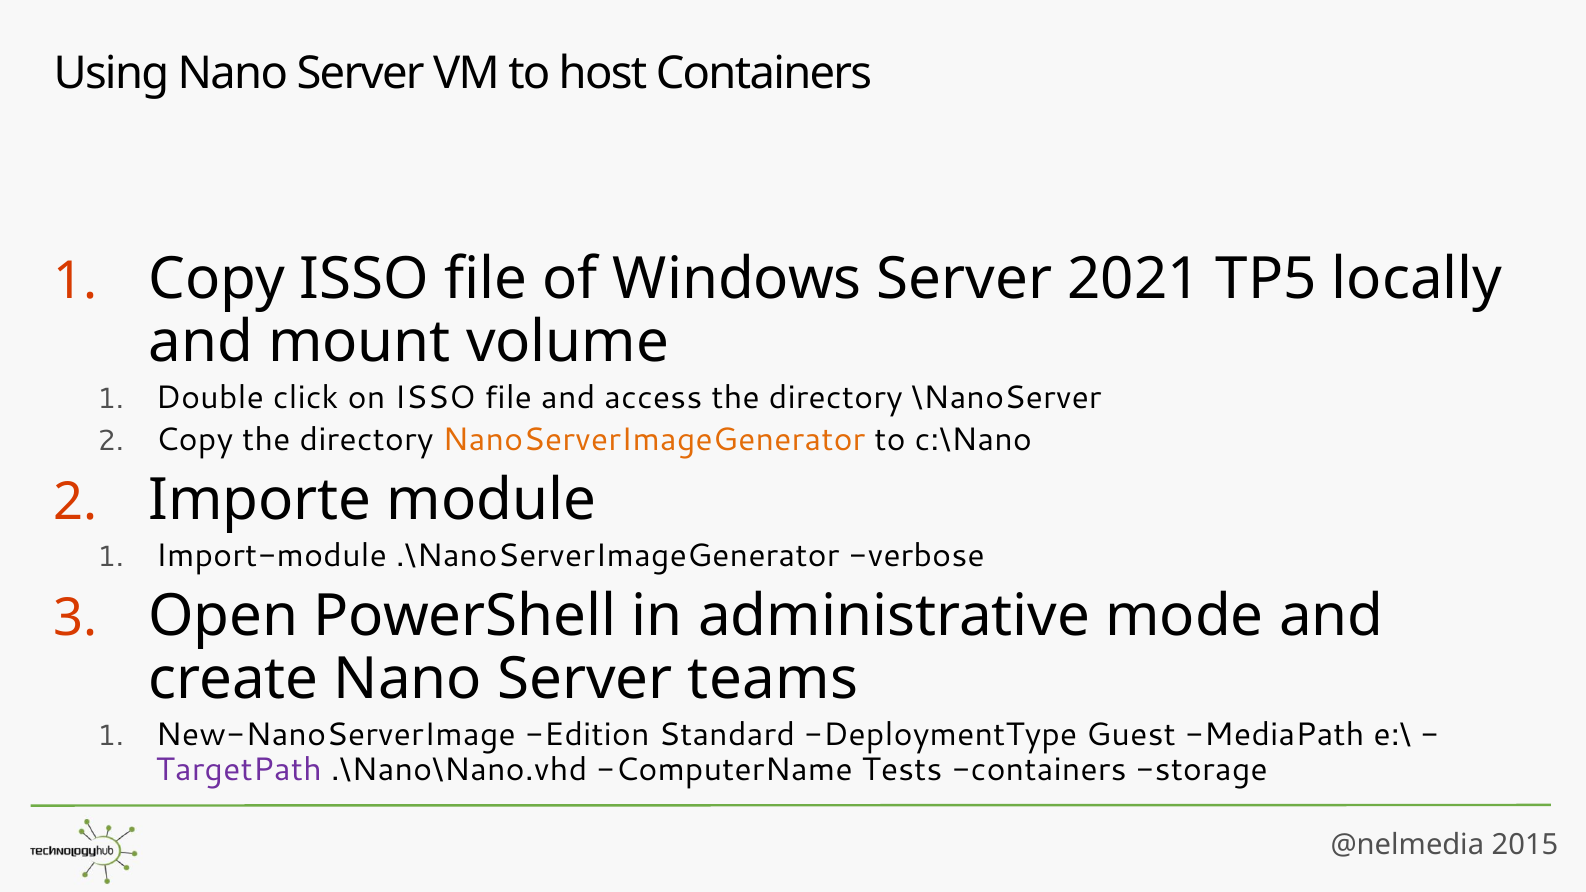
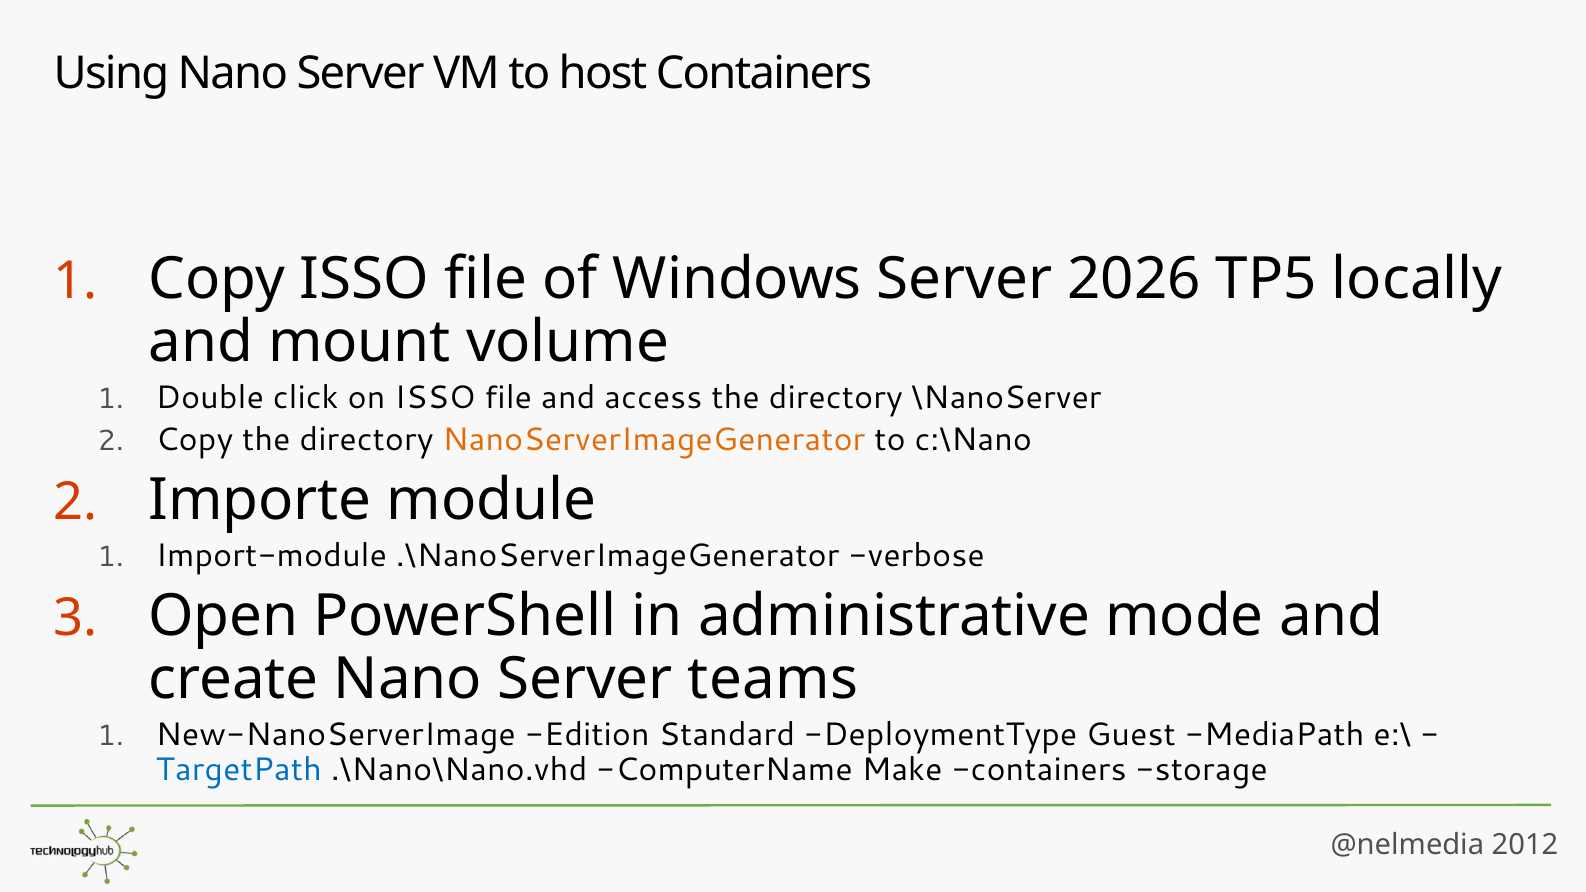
2021: 2021 -> 2026
TargetPath colour: purple -> blue
Tests: Tests -> Make
2015: 2015 -> 2012
